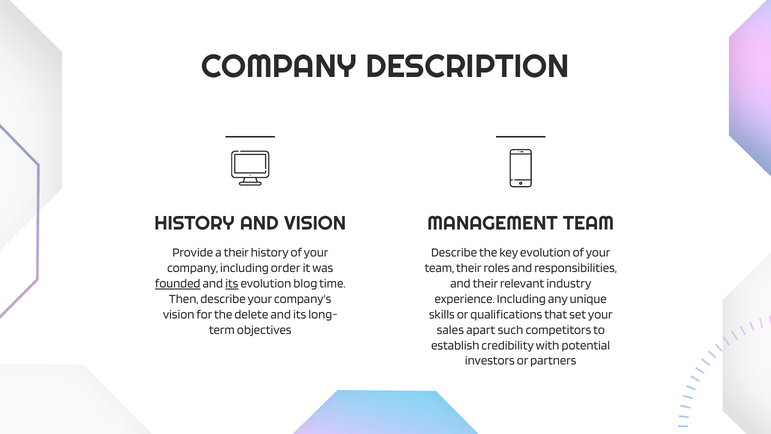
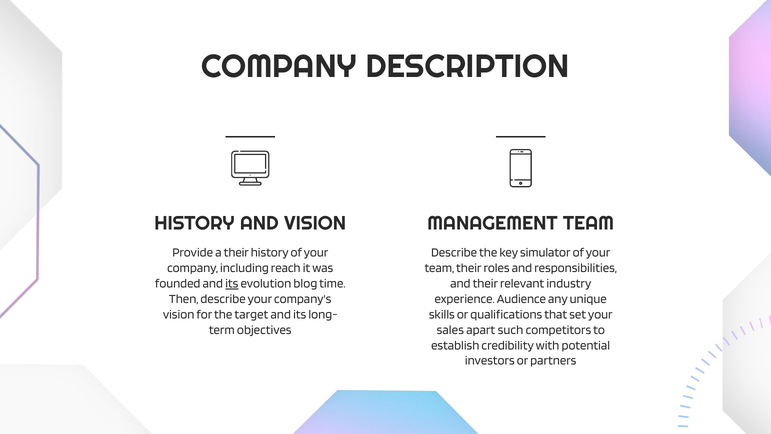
key evolution: evolution -> simulator
order: order -> reach
founded underline: present -> none
experience Including: Including -> Audience
delete: delete -> target
